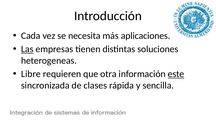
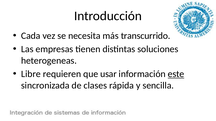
aplicaciones: aplicaciones -> transcurrido
Las underline: present -> none
otra: otra -> usar
